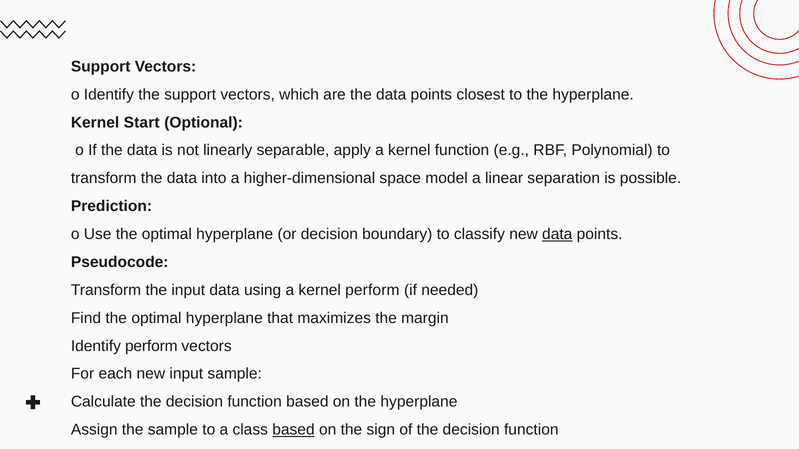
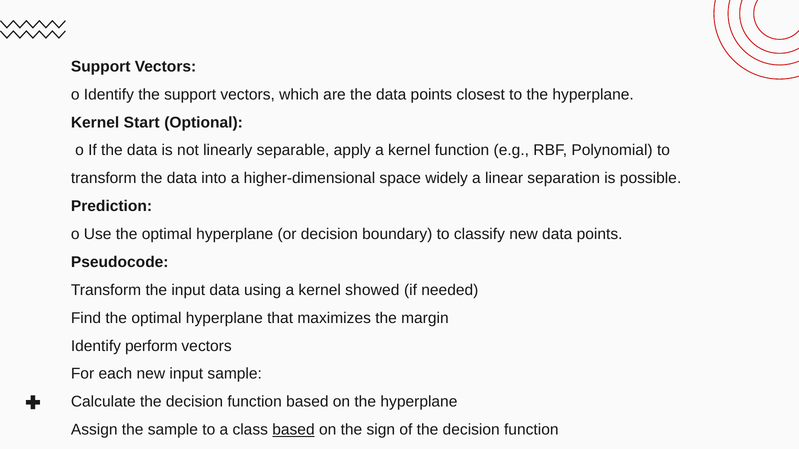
model: model -> widely
data at (557, 234) underline: present -> none
kernel perform: perform -> showed
